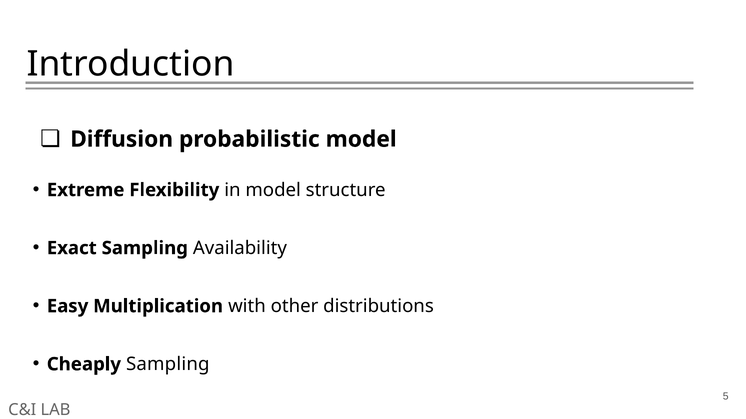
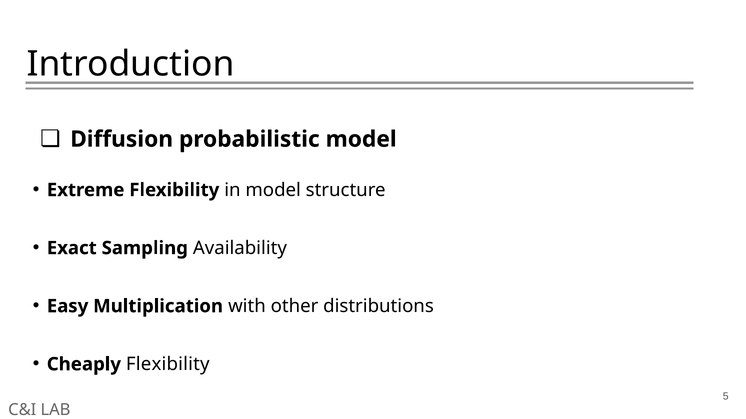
Cheaply Sampling: Sampling -> Flexibility
